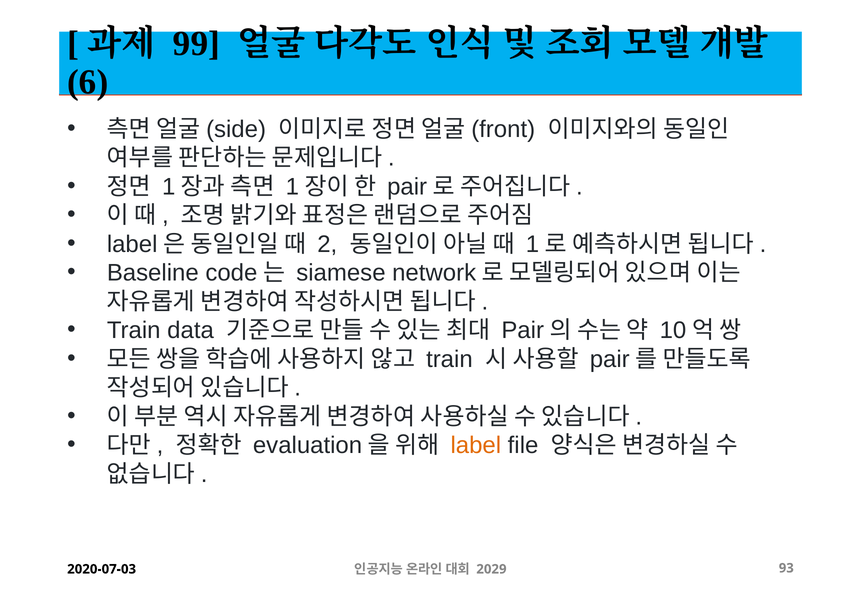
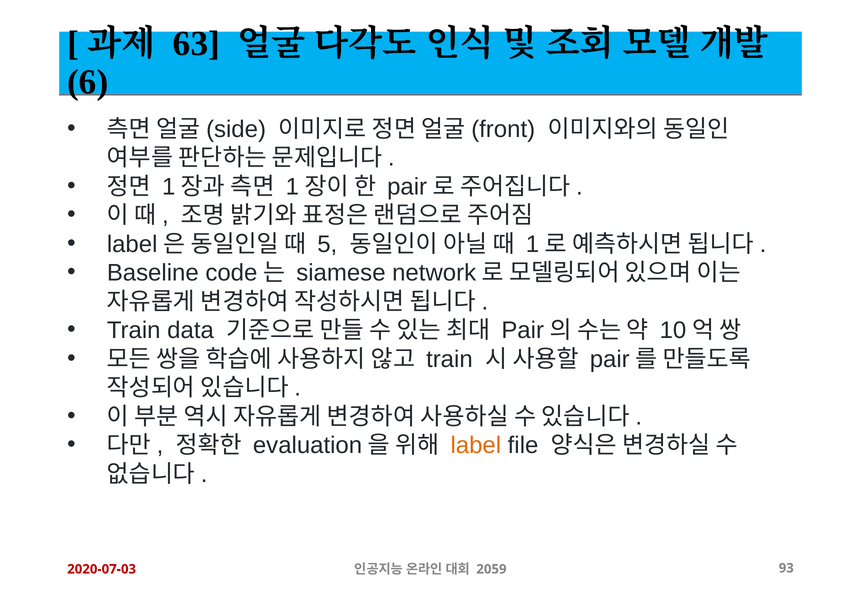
99: 99 -> 63
2: 2 -> 5
2020-07-03 colour: black -> red
2029: 2029 -> 2059
